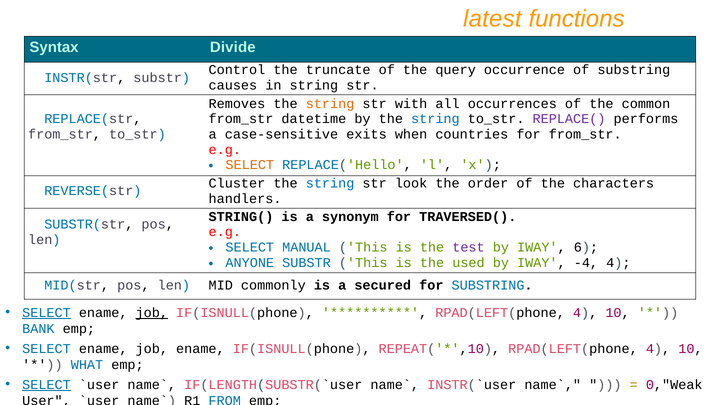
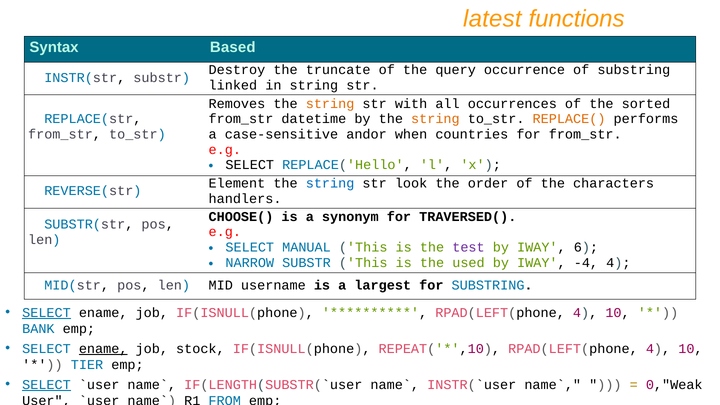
Divide: Divide -> Based
Control: Control -> Destroy
causes: causes -> linked
common: common -> sorted
string at (435, 119) colour: blue -> orange
REPLACE( colour: purple -> orange
exits: exits -> andor
SELECT at (250, 165) colour: orange -> black
Cluster: Cluster -> Element
STRING(: STRING( -> CHOOSE(
ANYONE: ANYONE -> NARROW
commonly: commonly -> username
secured: secured -> largest
job at (152, 313) underline: present -> none
ename at (103, 349) underline: none -> present
job ename: ename -> stock
WHAT: WHAT -> TIER
